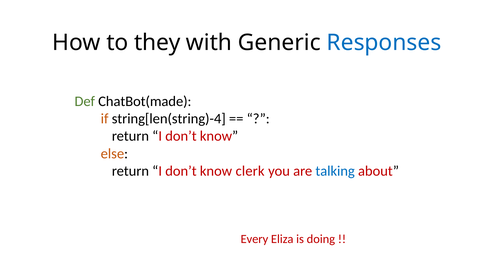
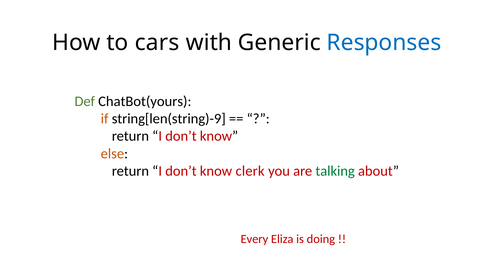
they: they -> cars
ChatBot(made: ChatBot(made -> ChatBot(yours
string[len(string)-4: string[len(string)-4 -> string[len(string)-9
talking colour: blue -> green
